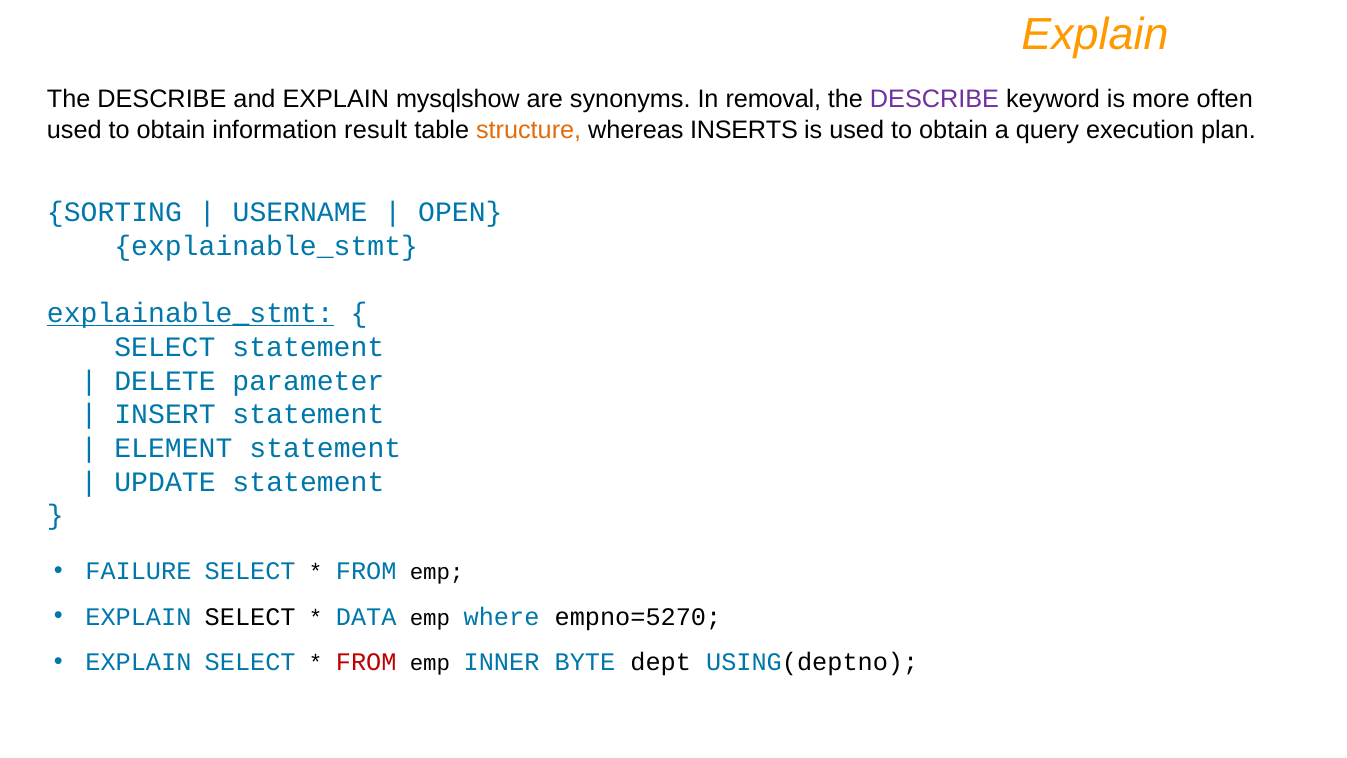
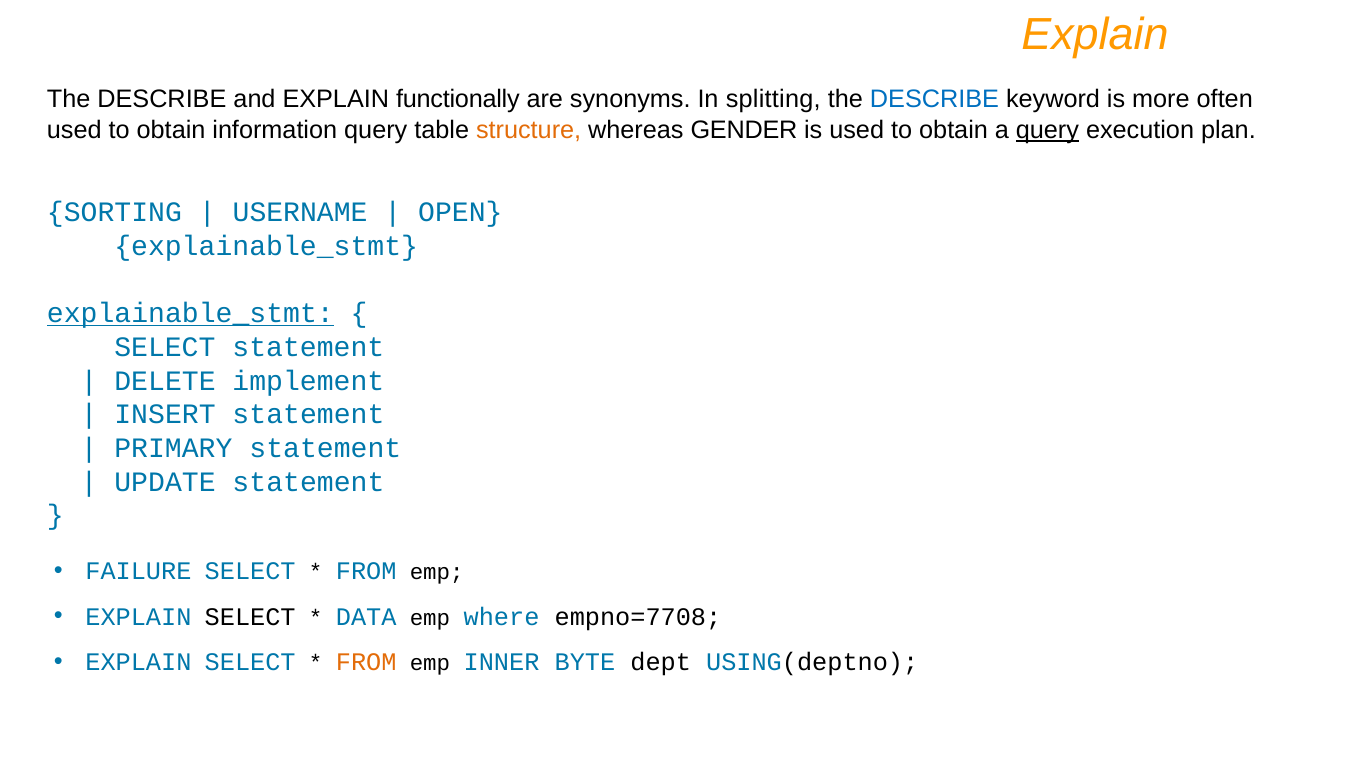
mysqlshow: mysqlshow -> functionally
removal: removal -> splitting
DESCRIBE at (934, 100) colour: purple -> blue
information result: result -> query
INSERTS: INSERTS -> GENDER
query at (1047, 130) underline: none -> present
parameter: parameter -> implement
ELEMENT: ELEMENT -> PRIMARY
empno=5270: empno=5270 -> empno=7708
FROM at (366, 662) colour: red -> orange
